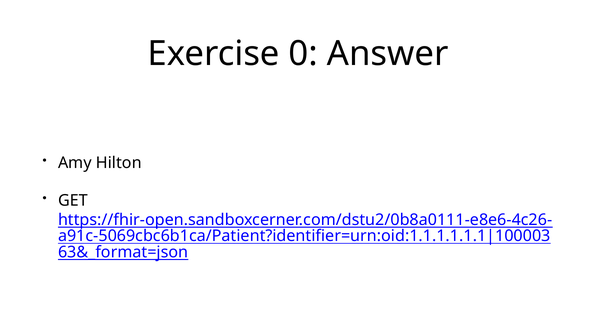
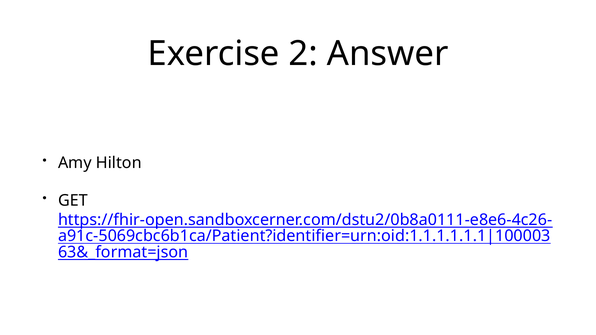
0: 0 -> 2
